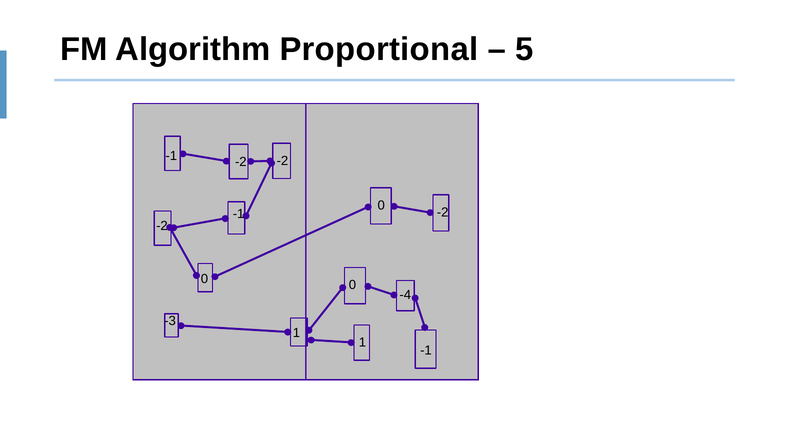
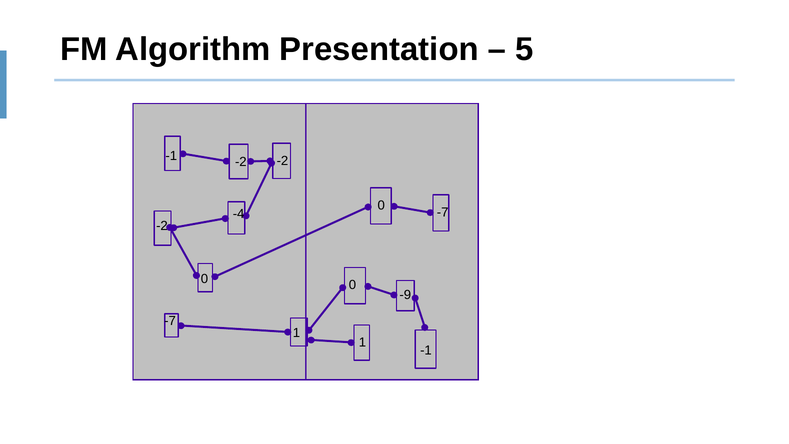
Proportional: Proportional -> Presentation
-2 at (443, 212): -2 -> -7
-1 at (239, 214): -1 -> -4
-4: -4 -> -9
-3 at (170, 321): -3 -> -7
